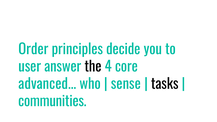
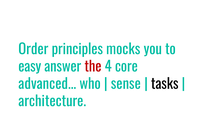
decide: decide -> mocks
user: user -> easy
the colour: black -> red
communities: communities -> architecture
